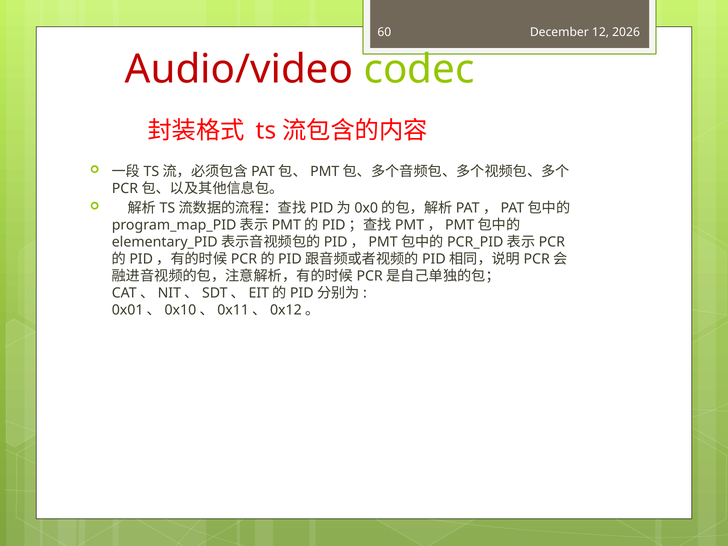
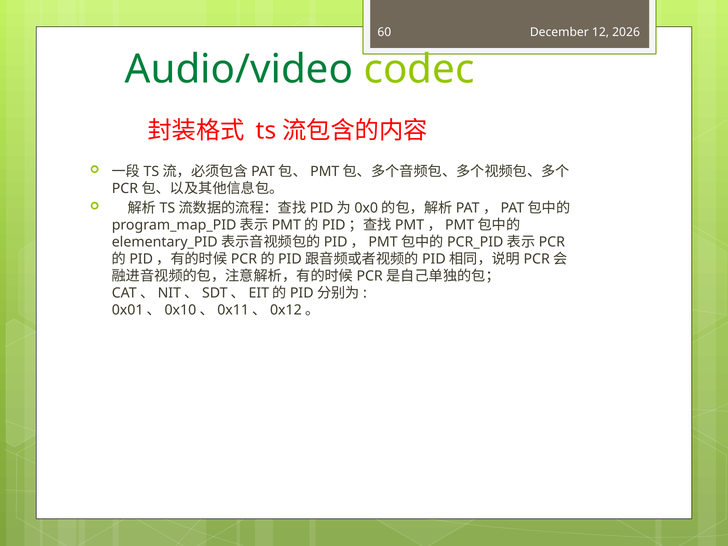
Audio/video colour: red -> green
